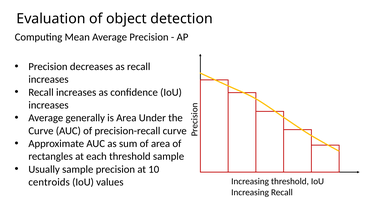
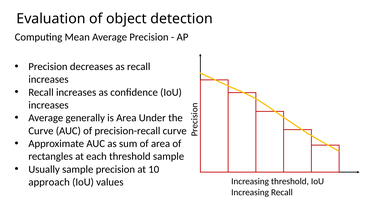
centroids: centroids -> approach
